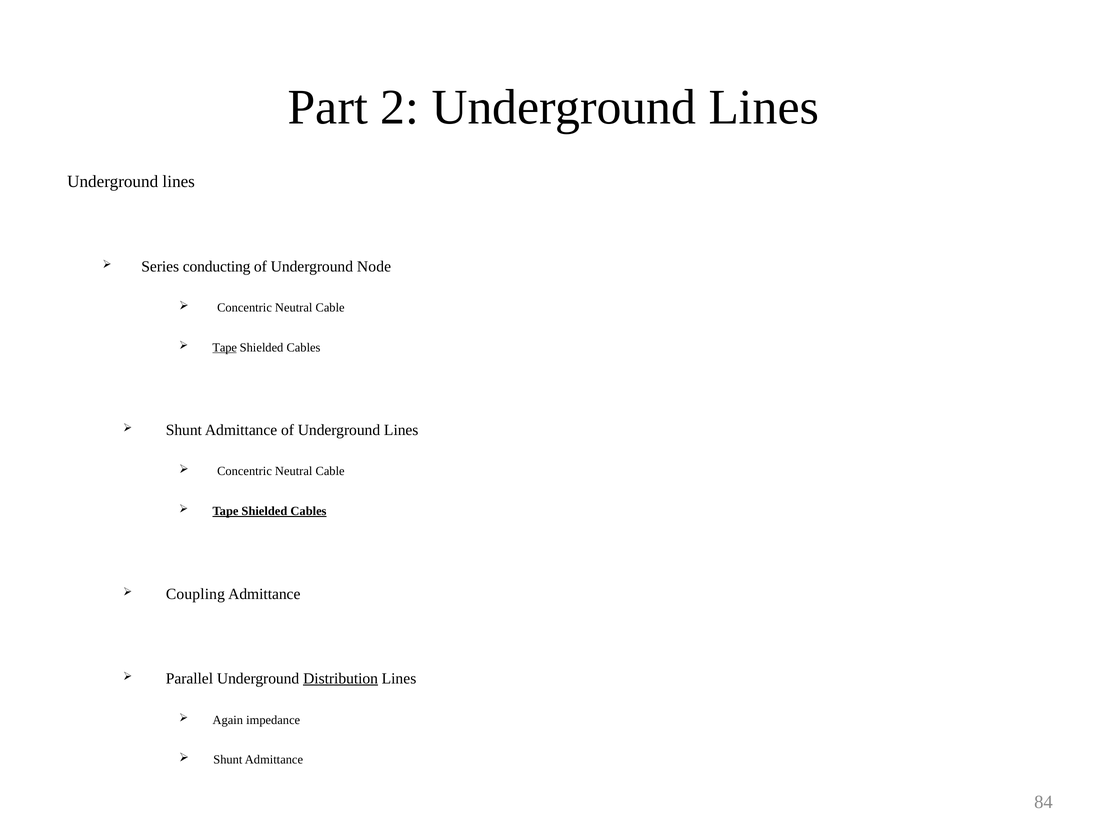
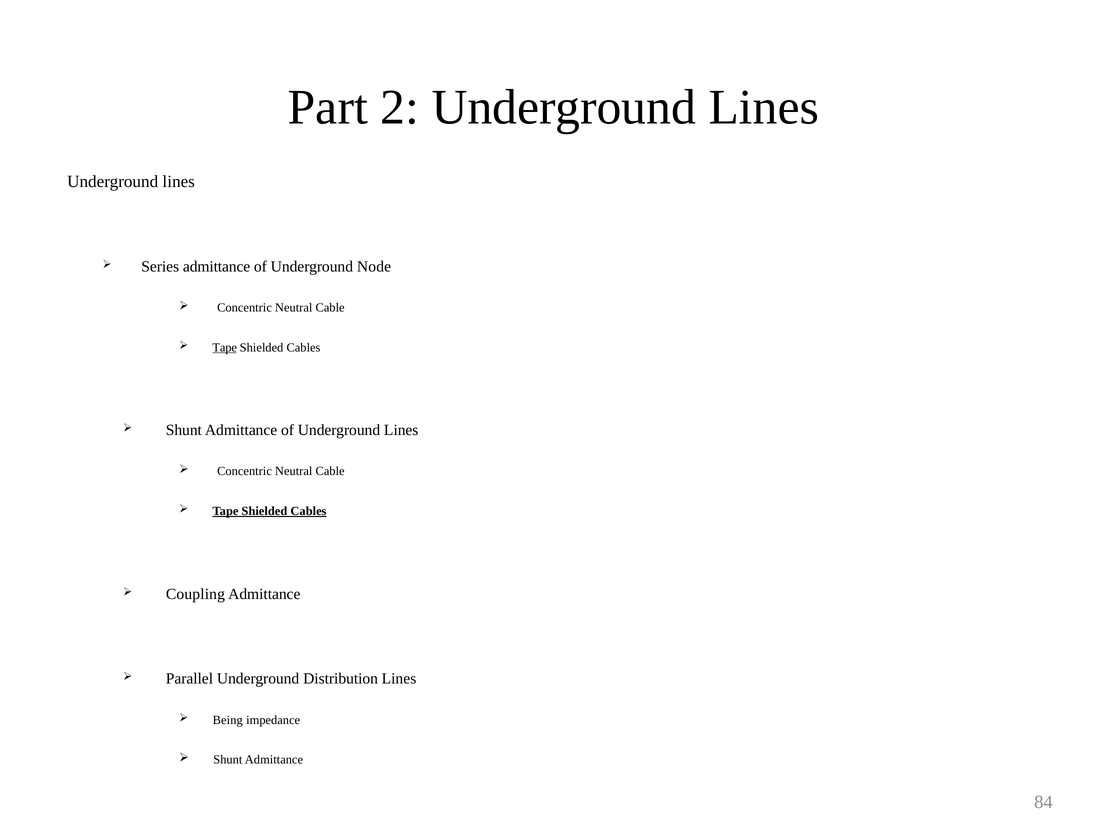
Series conducting: conducting -> admittance
Distribution underline: present -> none
Again: Again -> Being
